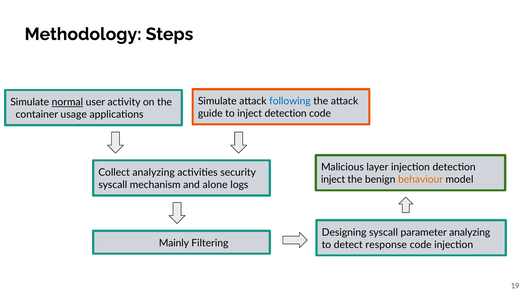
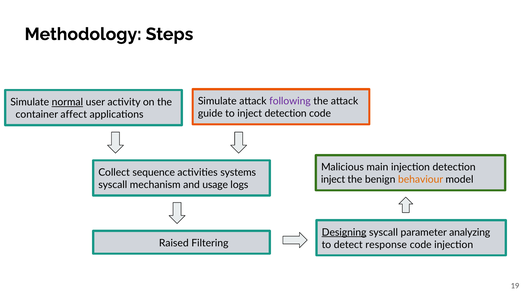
following colour: blue -> purple
usage: usage -> affect
layer: layer -> main
Collect analyzing: analyzing -> sequence
security: security -> systems
alone: alone -> usage
Designing underline: none -> present
Mainly: Mainly -> Raised
